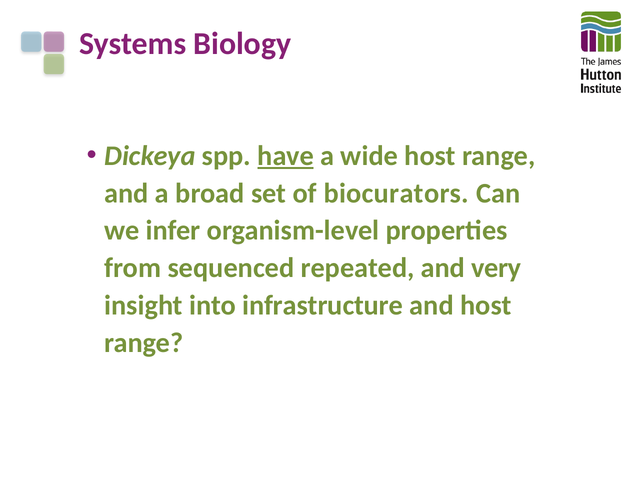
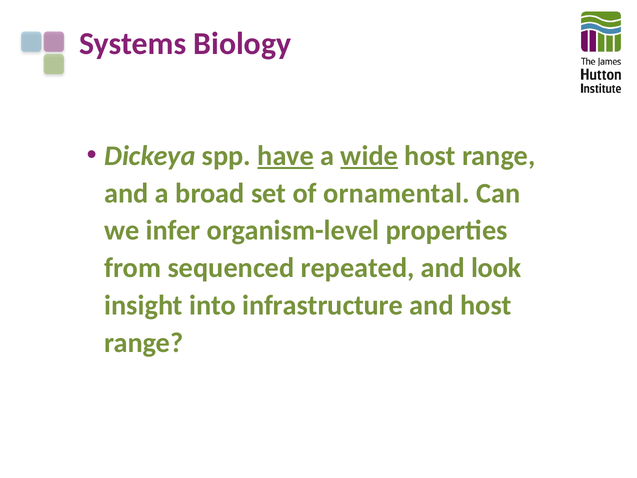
wide underline: none -> present
biocurators: biocurators -> ornamental
very: very -> look
